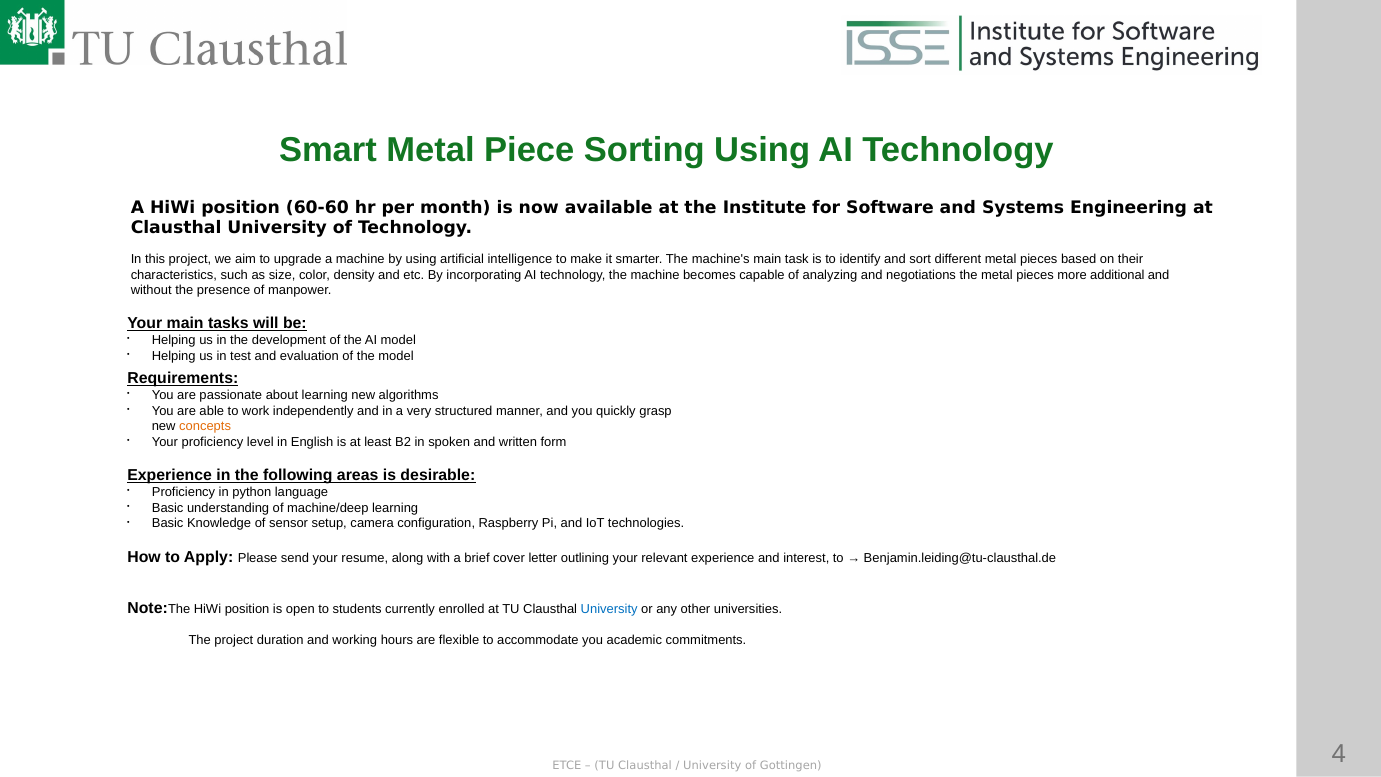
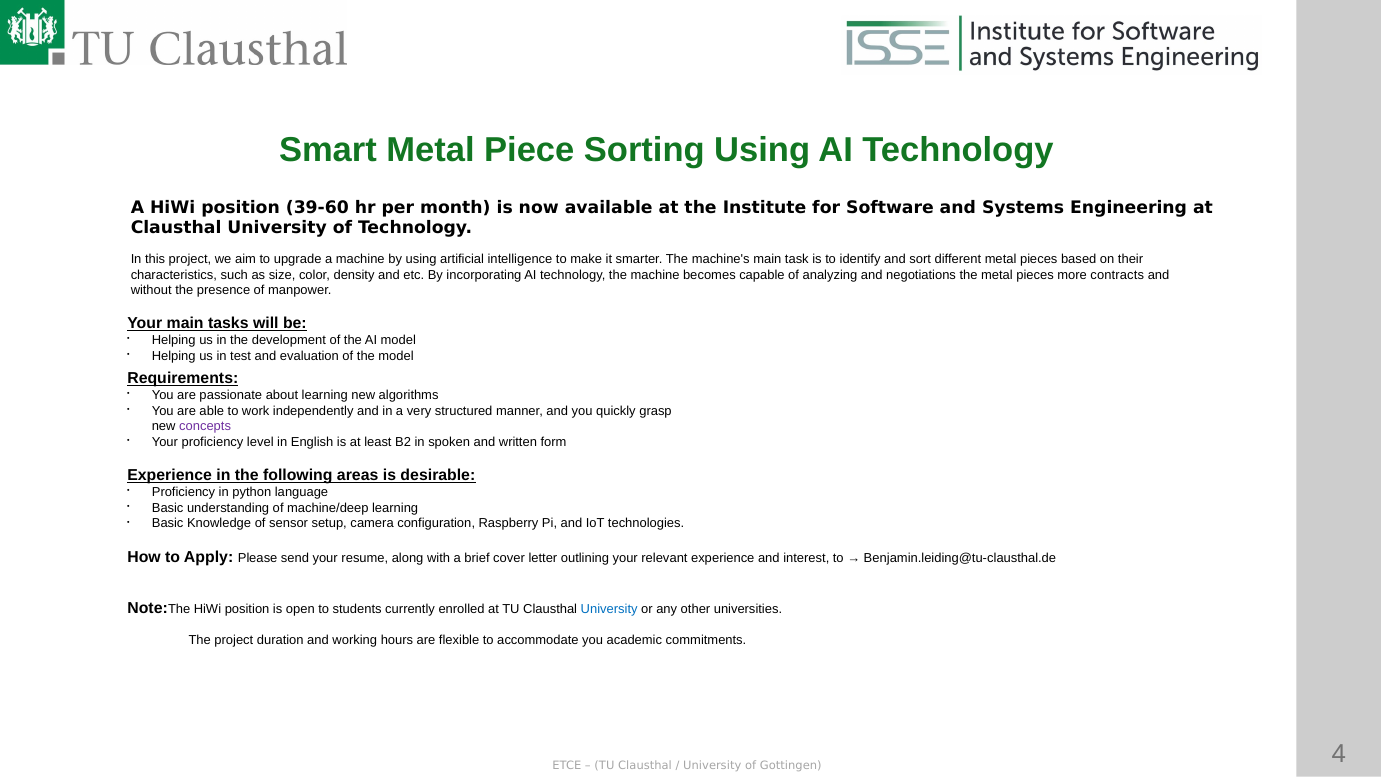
60-60: 60-60 -> 39-60
additional: additional -> contracts
concepts colour: orange -> purple
